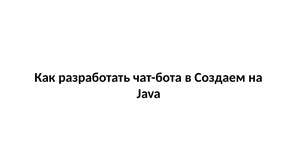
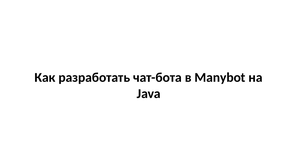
Создаем: Создаем -> Manybot
